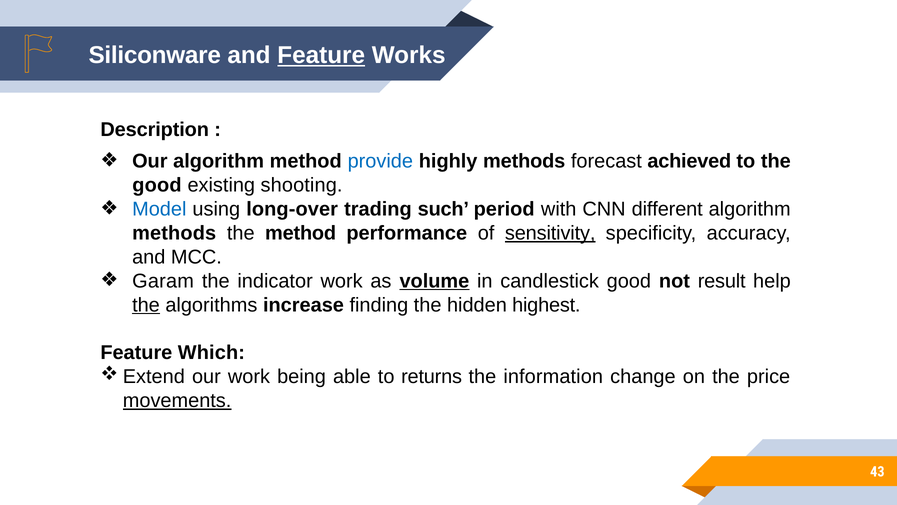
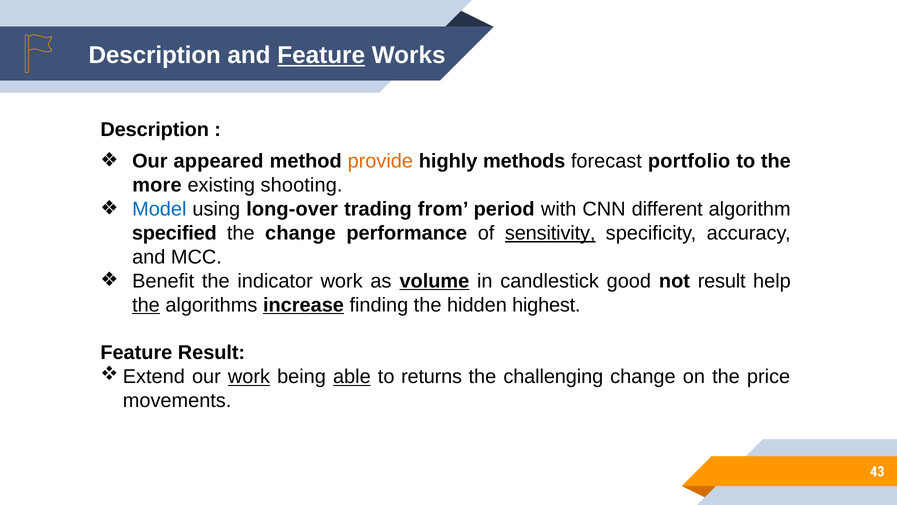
Siliconware at (155, 55): Siliconware -> Description
Our algorithm: algorithm -> appeared
provide colour: blue -> orange
achieved: achieved -> portfolio
good at (157, 185): good -> more
such: such -> from
methods at (174, 233): methods -> specified
the method: method -> change
Garam: Garam -> Benefit
increase underline: none -> present
Feature Which: Which -> Result
work at (249, 376) underline: none -> present
able underline: none -> present
information: information -> challenging
movements underline: present -> none
